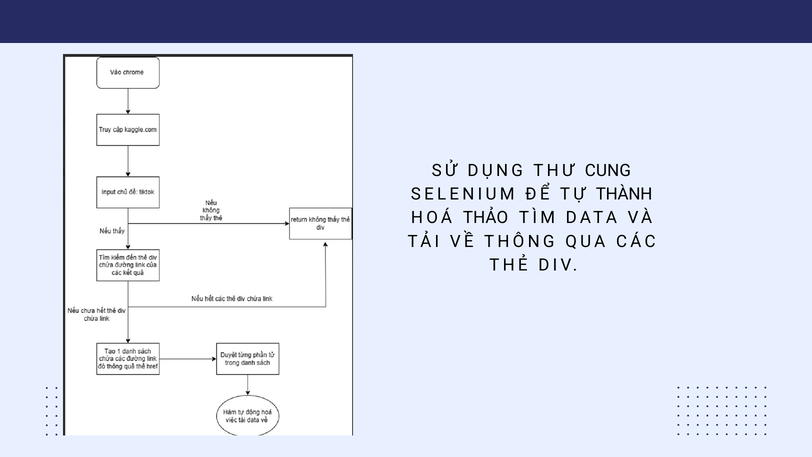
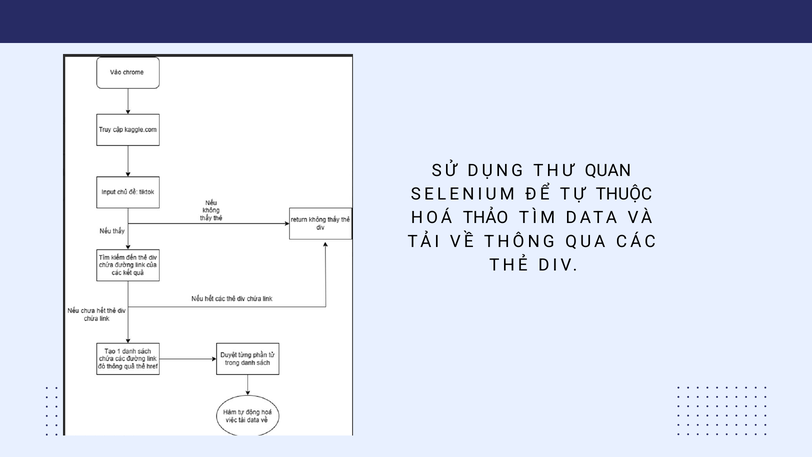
CUNG: CUNG -> QUAN
THÀNH: THÀNH -> THUỘC
